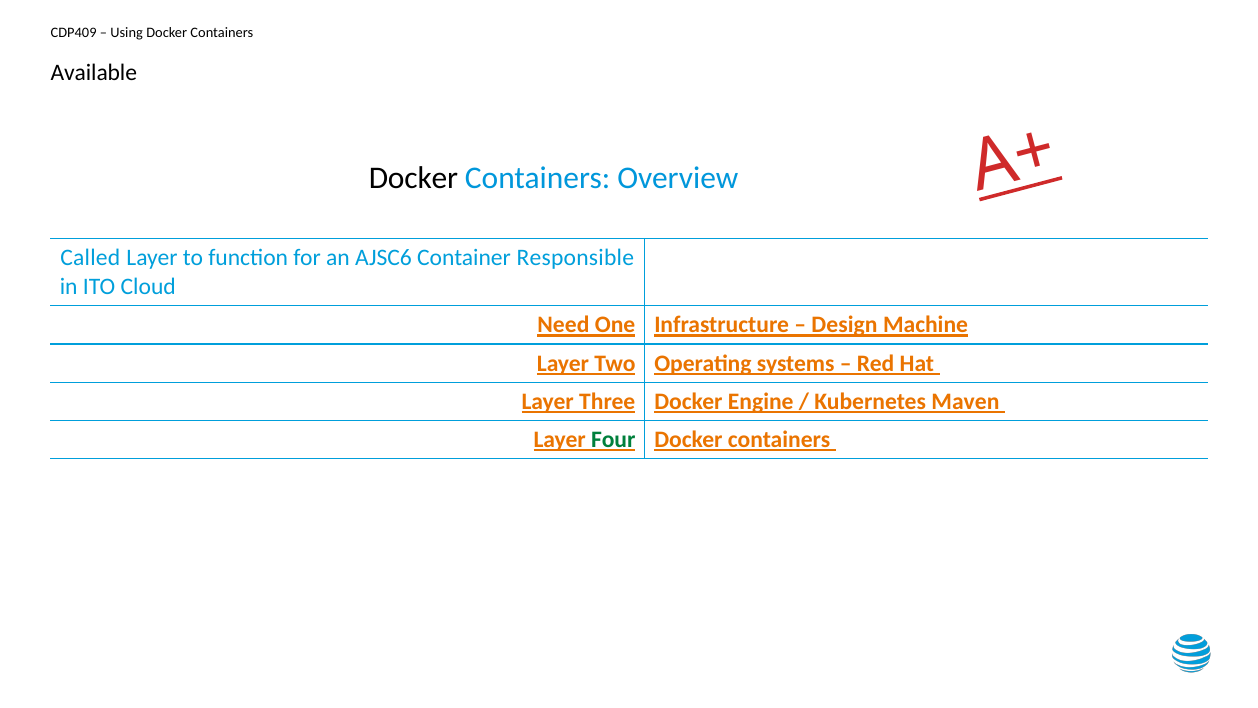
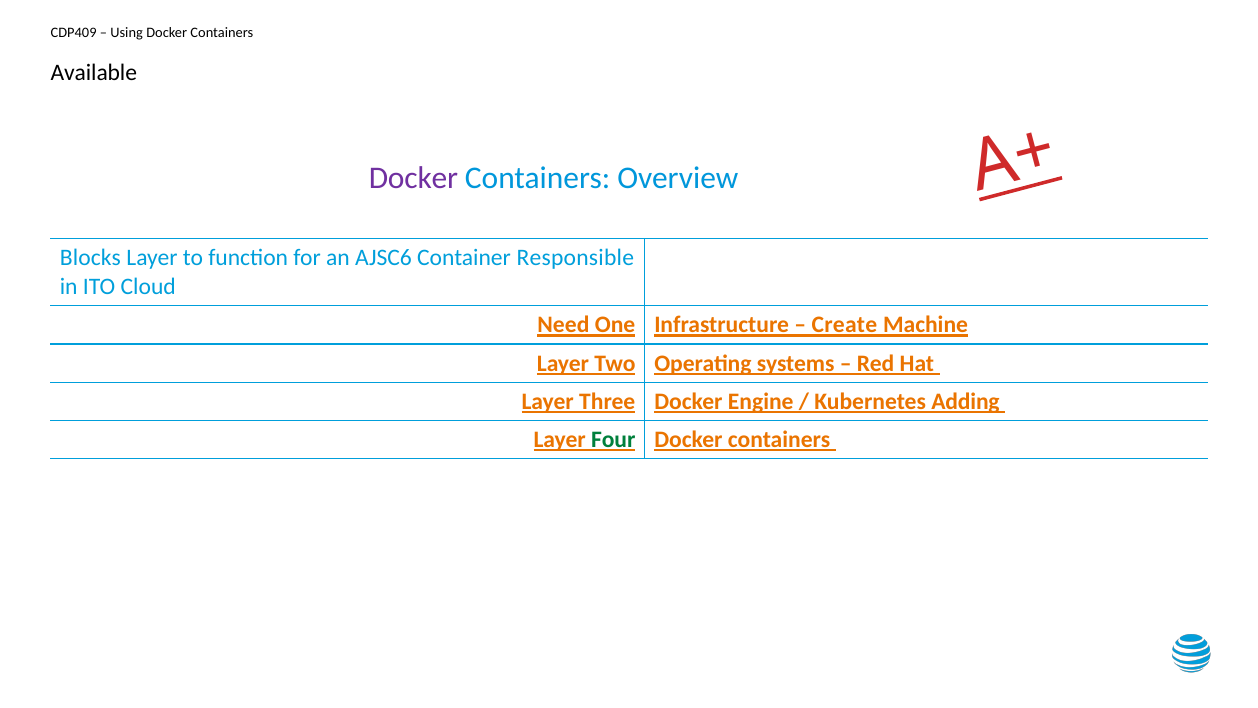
Docker at (413, 178) colour: black -> purple
Called: Called -> Blocks
Design: Design -> Create
Maven: Maven -> Adding
